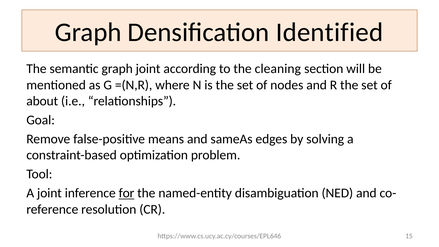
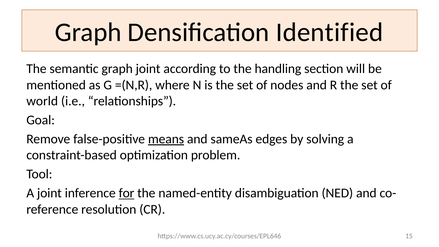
cleaning: cleaning -> handling
about: about -> world
means underline: none -> present
